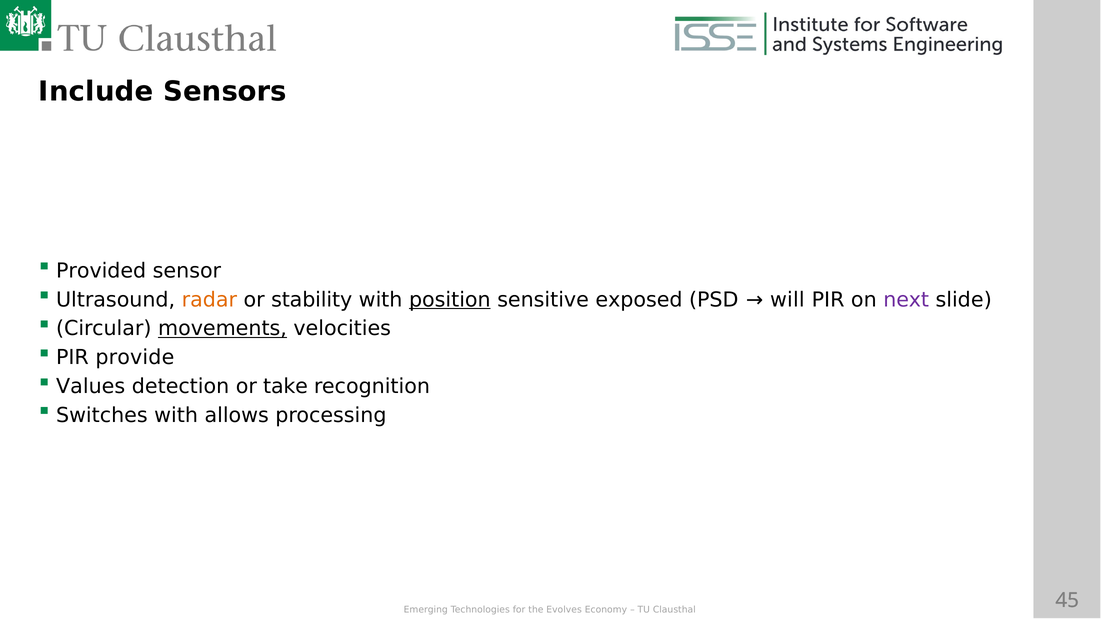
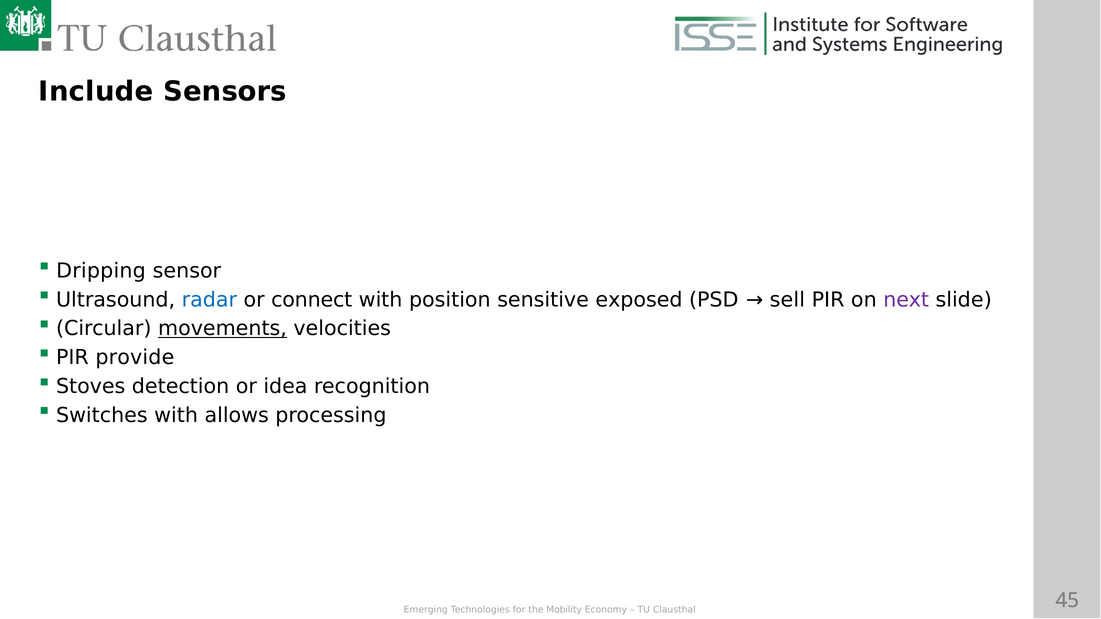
Provided: Provided -> Dripping
radar colour: orange -> blue
stability: stability -> connect
position underline: present -> none
will: will -> sell
Values: Values -> Stoves
take: take -> idea
Evolves: Evolves -> Mobility
